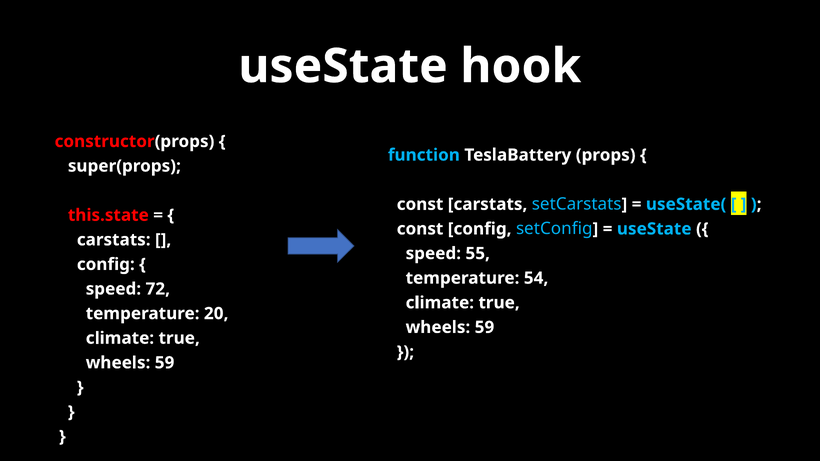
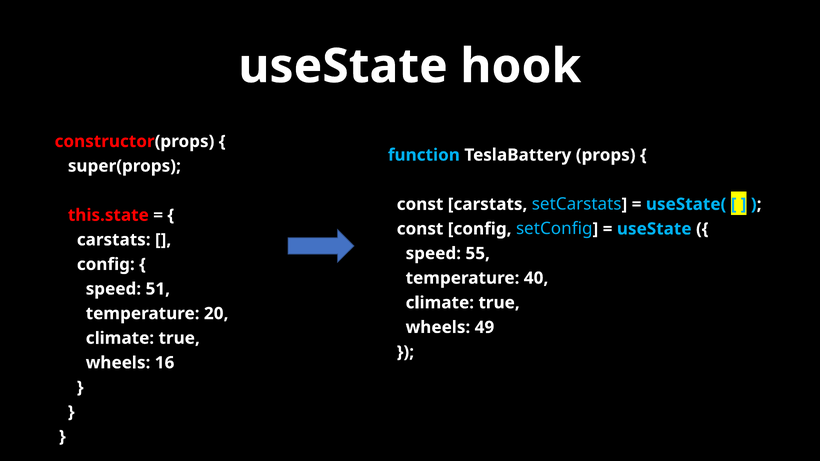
54: 54 -> 40
72: 72 -> 51
59 at (484, 327): 59 -> 49
59 at (165, 363): 59 -> 16
